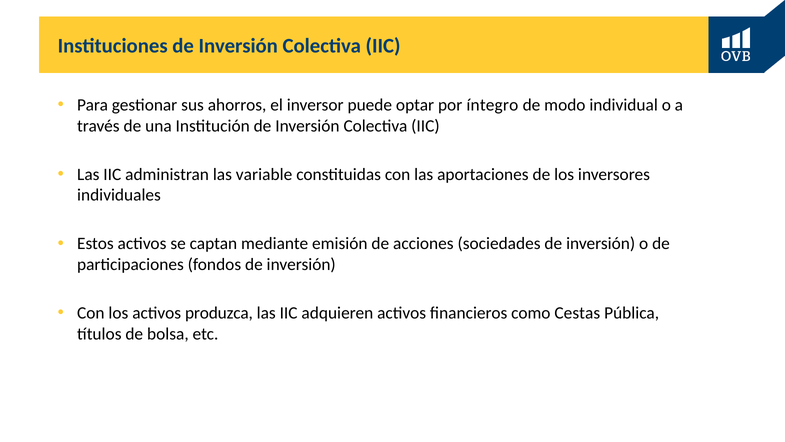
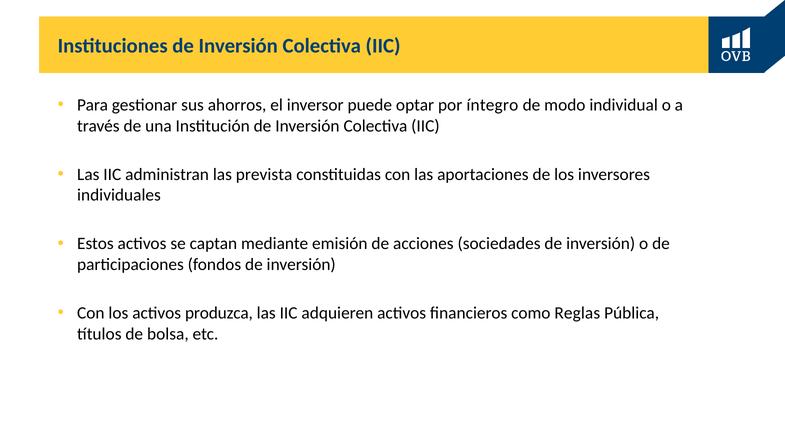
variable: variable -> prevista
Cestas: Cestas -> Reglas
